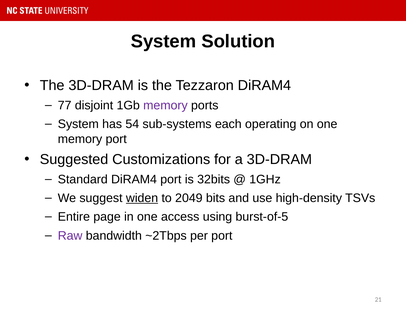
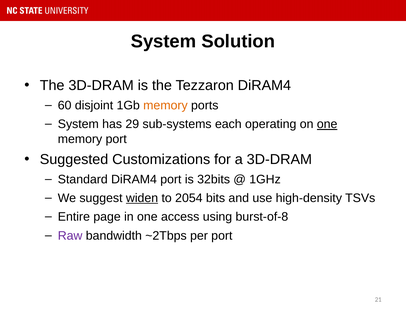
77: 77 -> 60
memory at (165, 105) colour: purple -> orange
54: 54 -> 29
one at (327, 124) underline: none -> present
2049: 2049 -> 2054
burst-of-5: burst-of-5 -> burst-of-8
